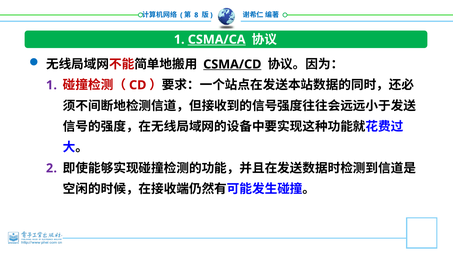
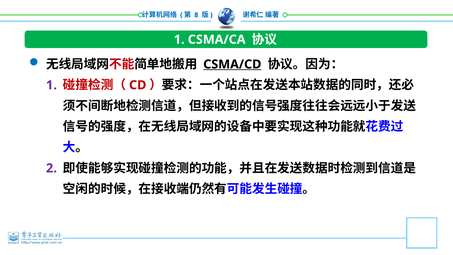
CSMA/CA underline: present -> none
